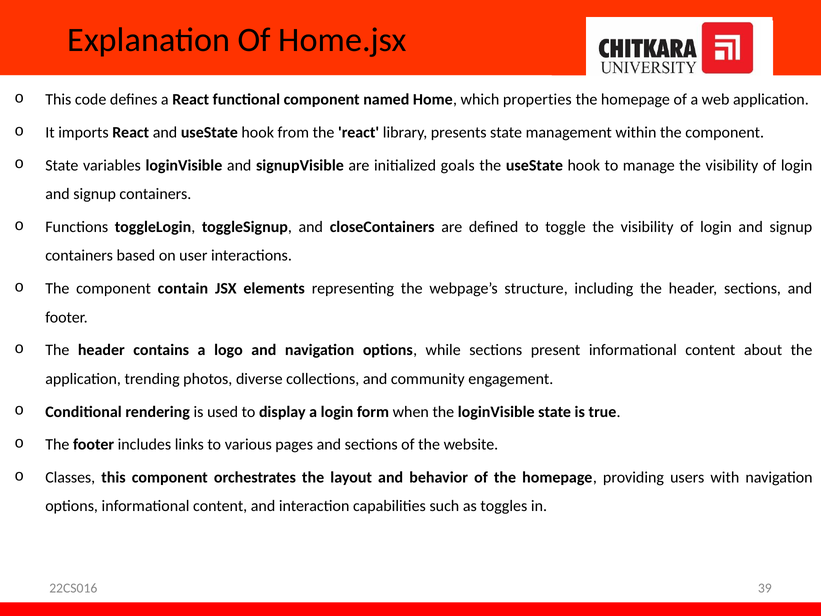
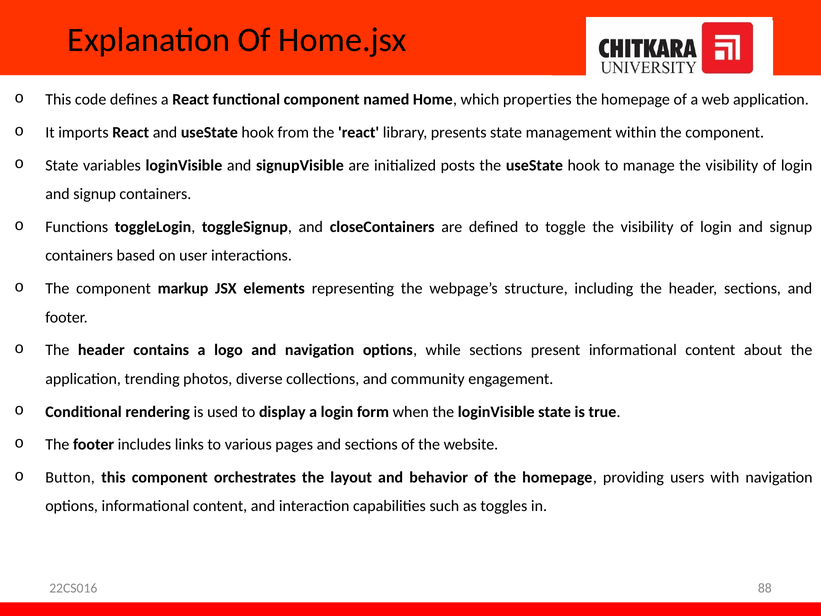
goals: goals -> posts
contain: contain -> markup
Classes: Classes -> Button
39: 39 -> 88
